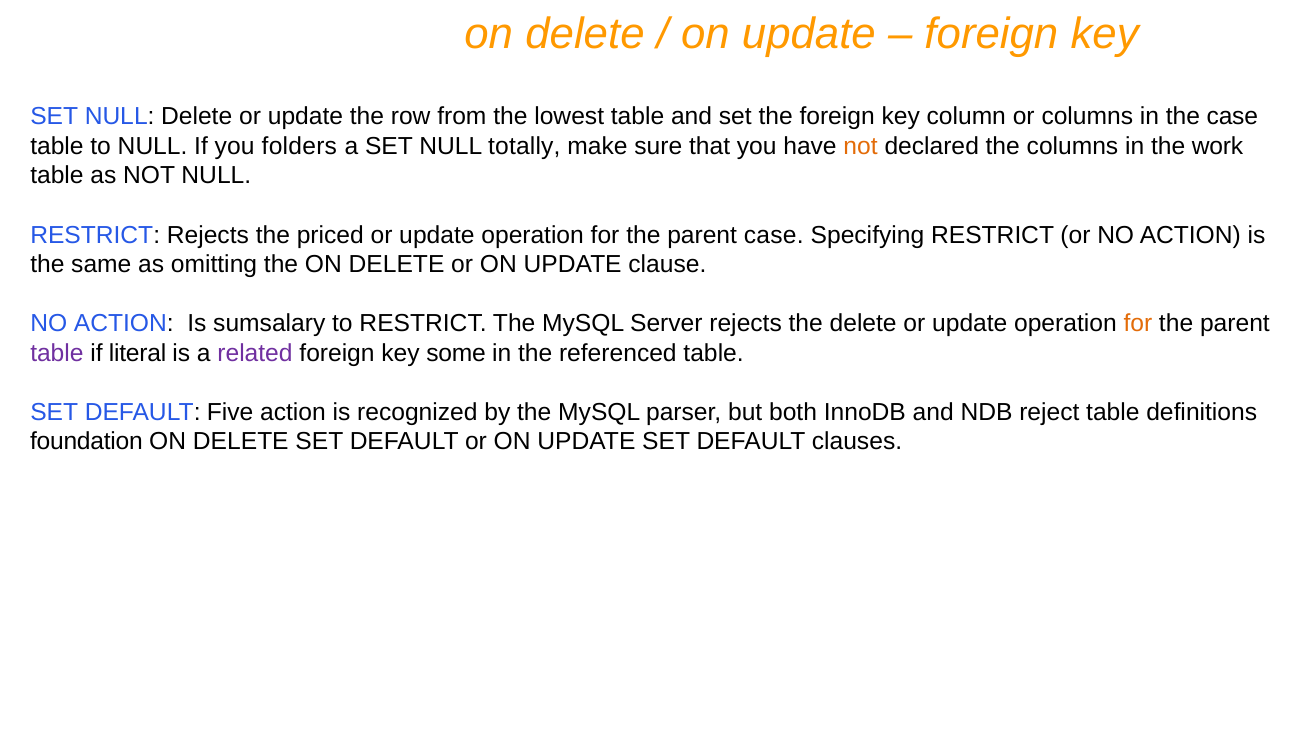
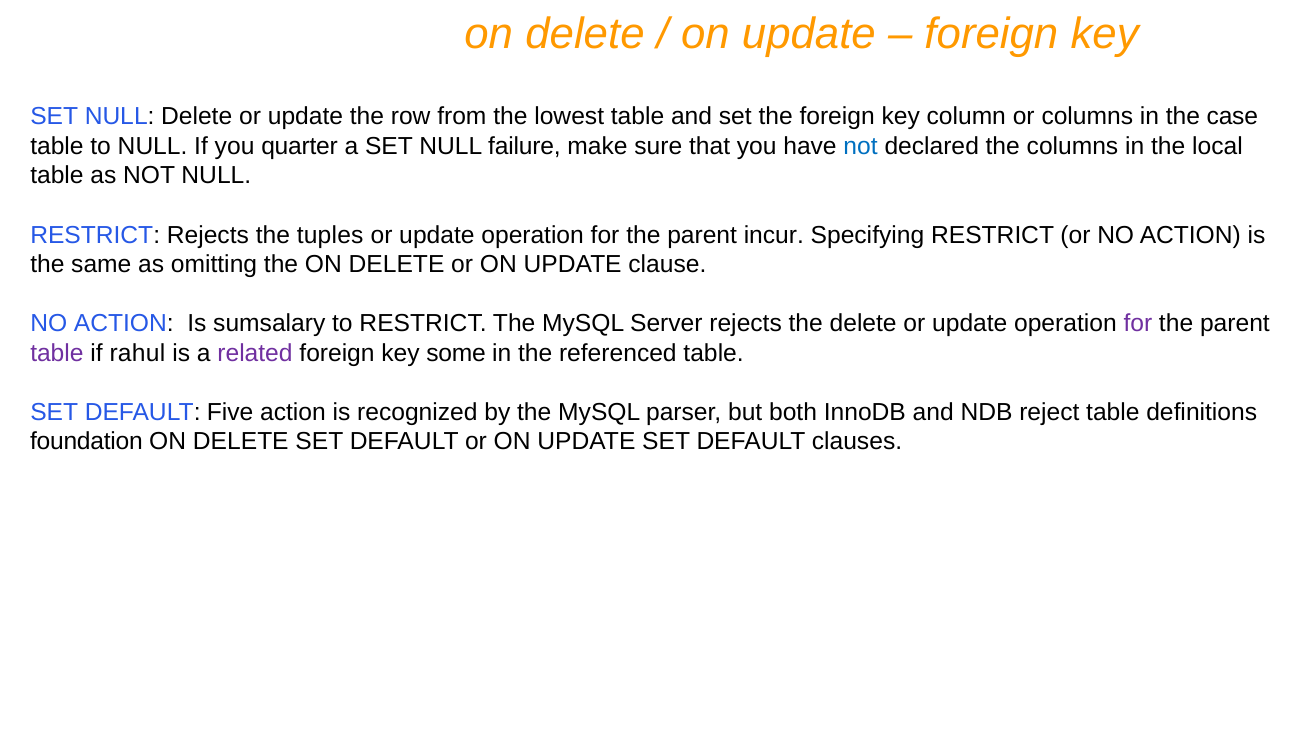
folders: folders -> quarter
totally: totally -> failure
not at (861, 146) colour: orange -> blue
work: work -> local
priced: priced -> tuples
parent case: case -> incur
for at (1138, 324) colour: orange -> purple
literal: literal -> rahul
